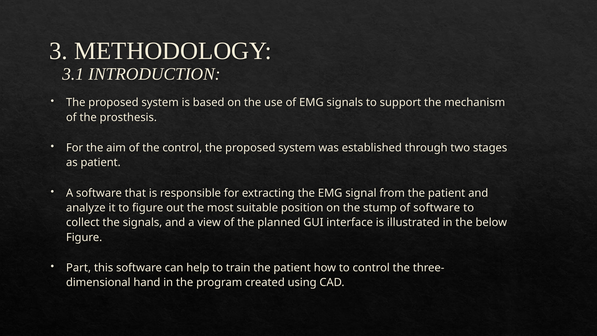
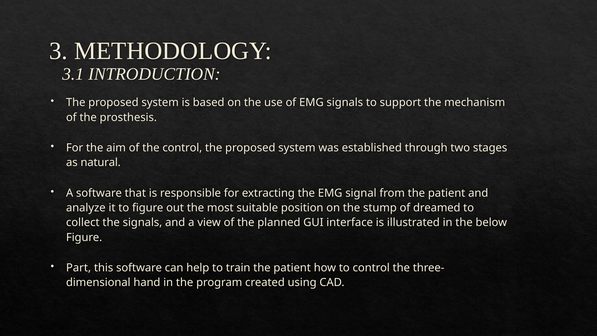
as patient: patient -> natural
of software: software -> dreamed
